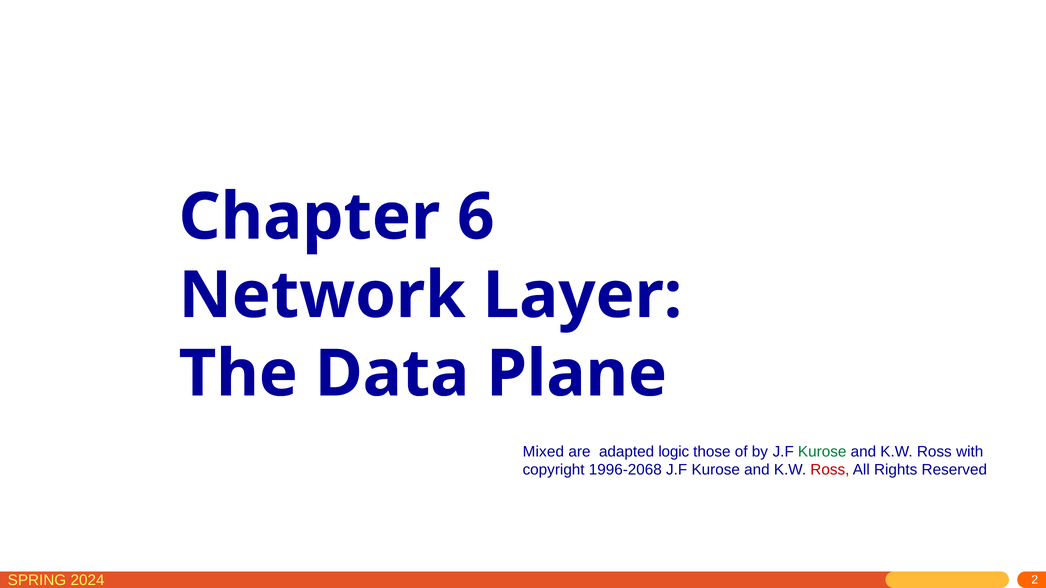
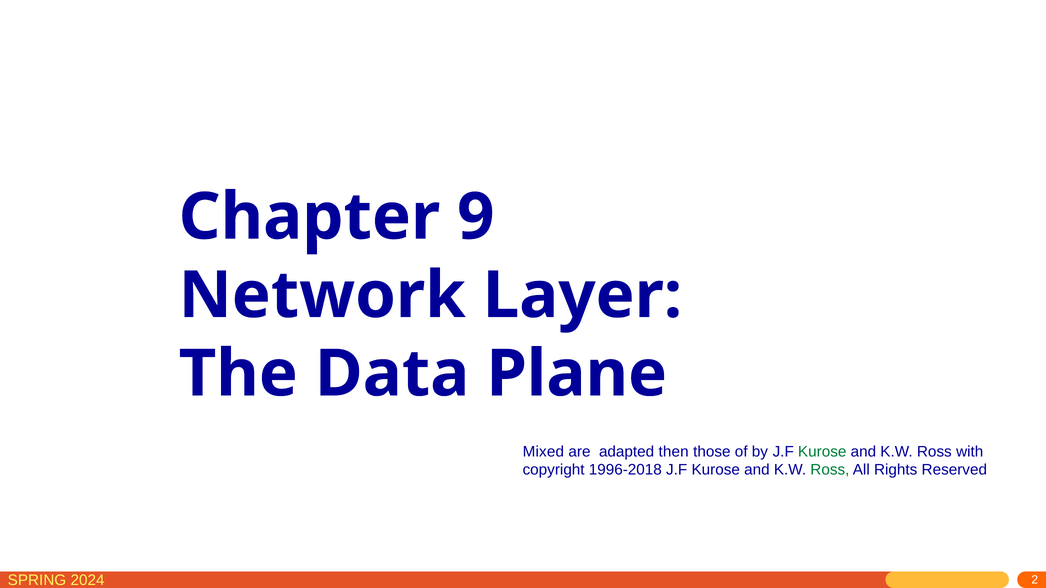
6: 6 -> 9
logic: logic -> then
1996-2068: 1996-2068 -> 1996-2018
Ross at (830, 470) colour: red -> green
